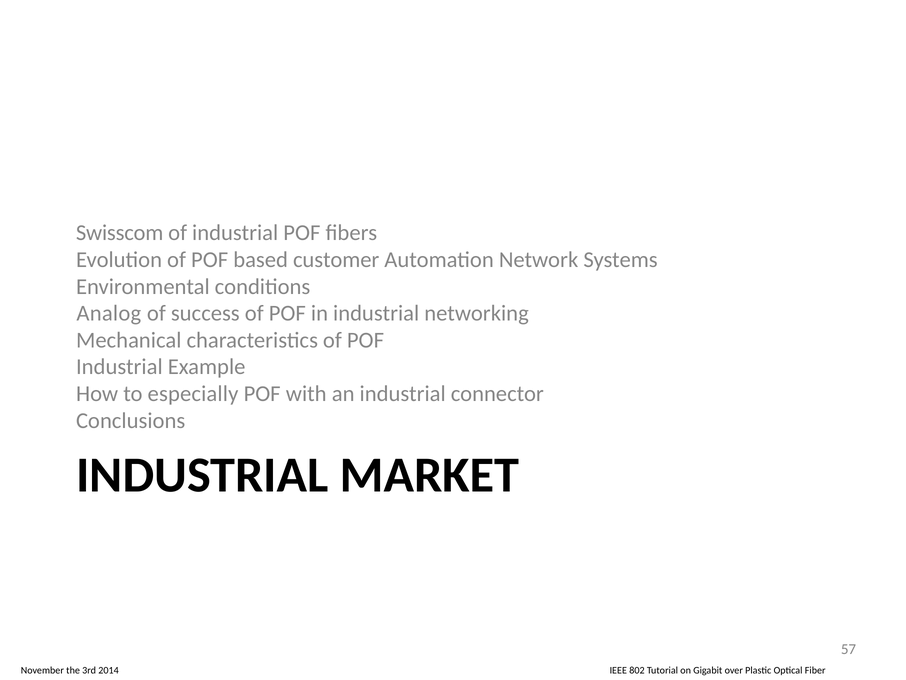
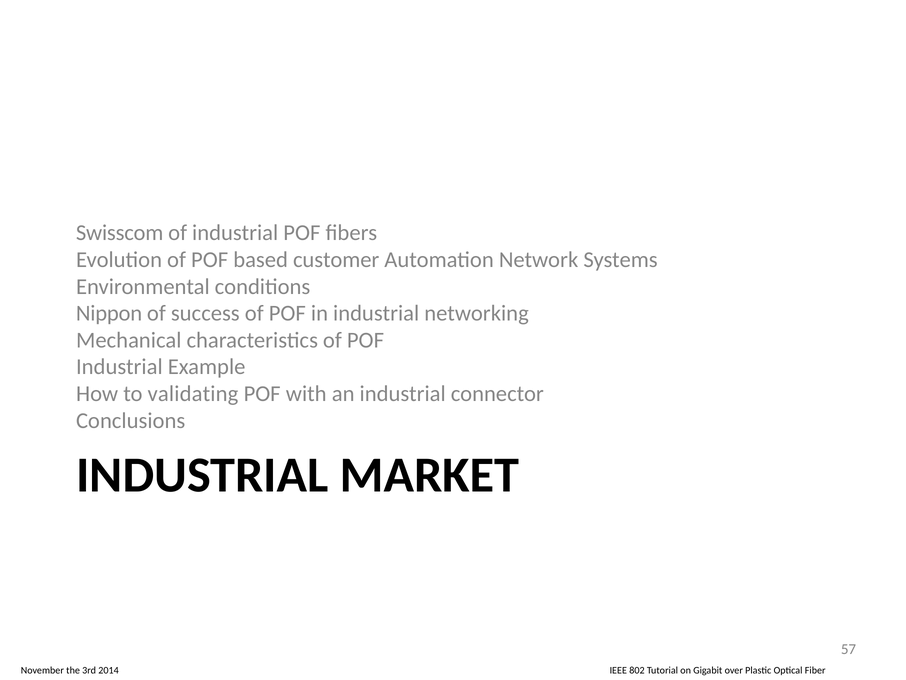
Analog: Analog -> Nippon
especially: especially -> validating
